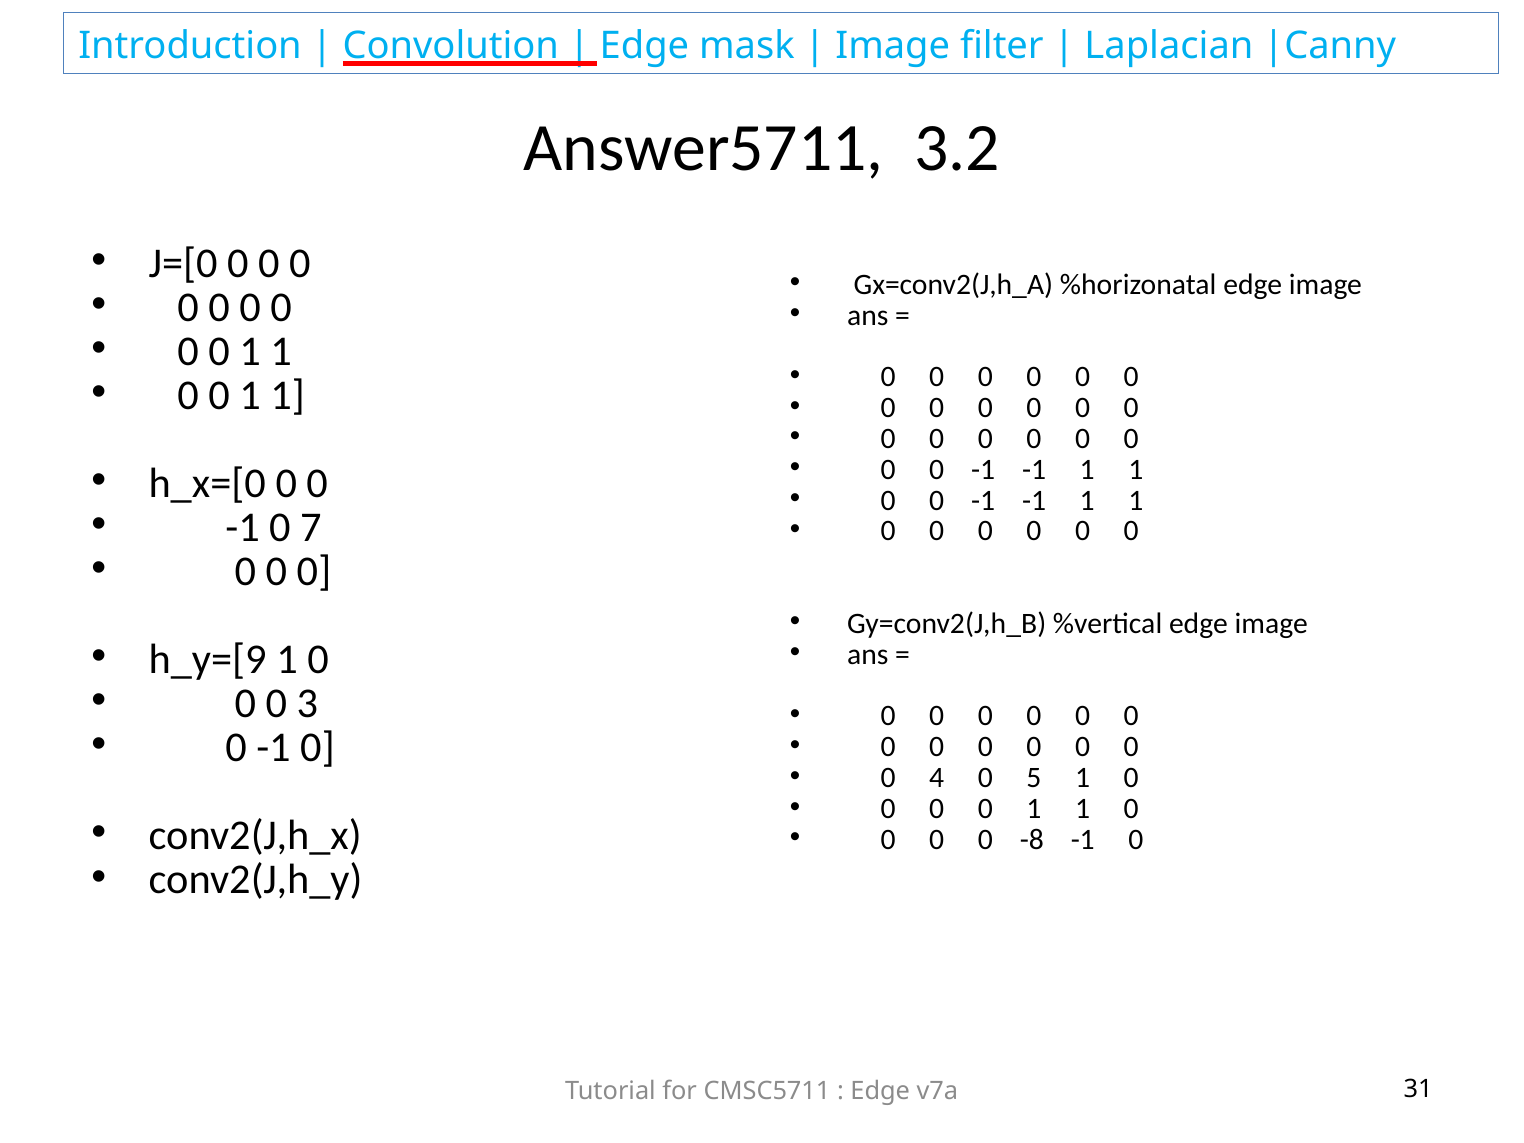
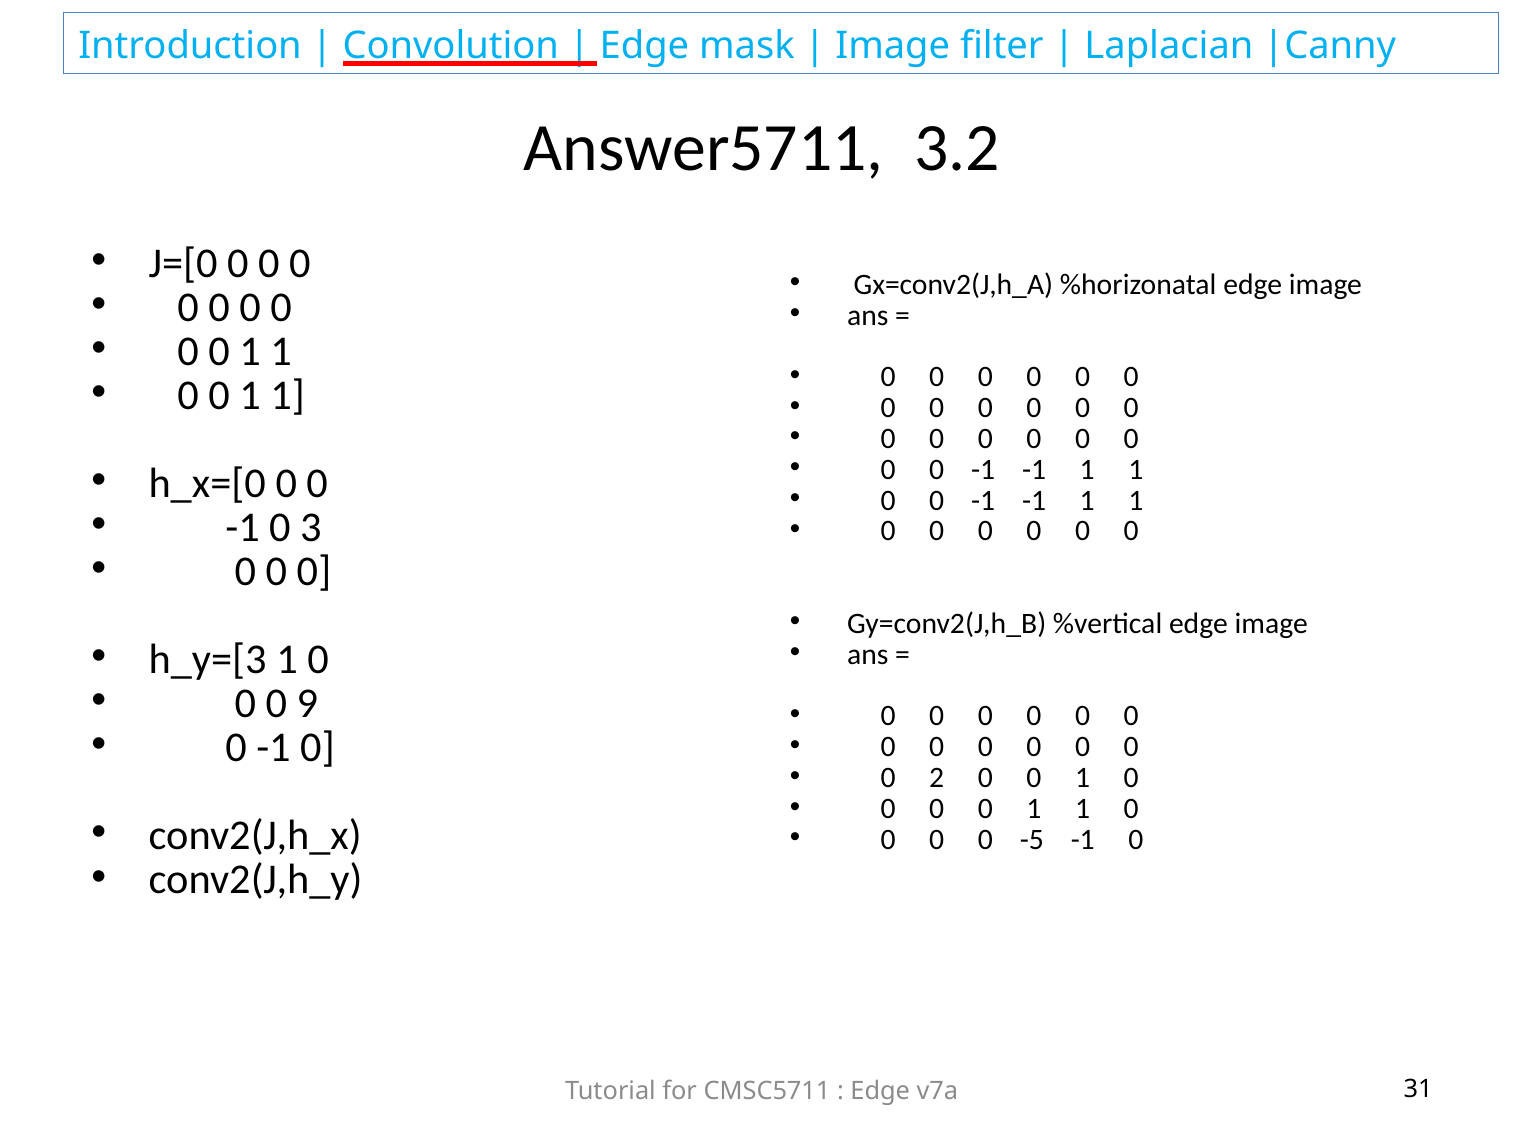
7: 7 -> 3
h_y=[9: h_y=[9 -> h_y=[3
3: 3 -> 9
4: 4 -> 2
5 at (1034, 778): 5 -> 0
-8: -8 -> -5
